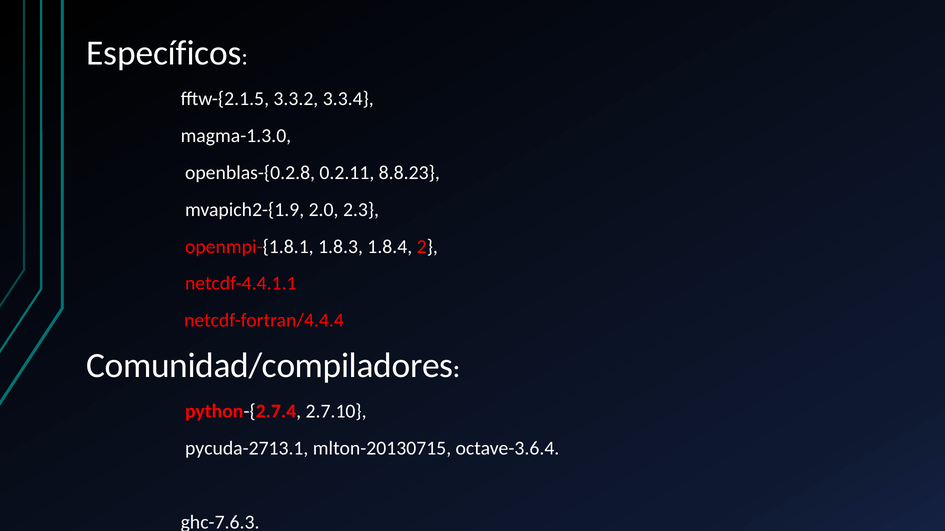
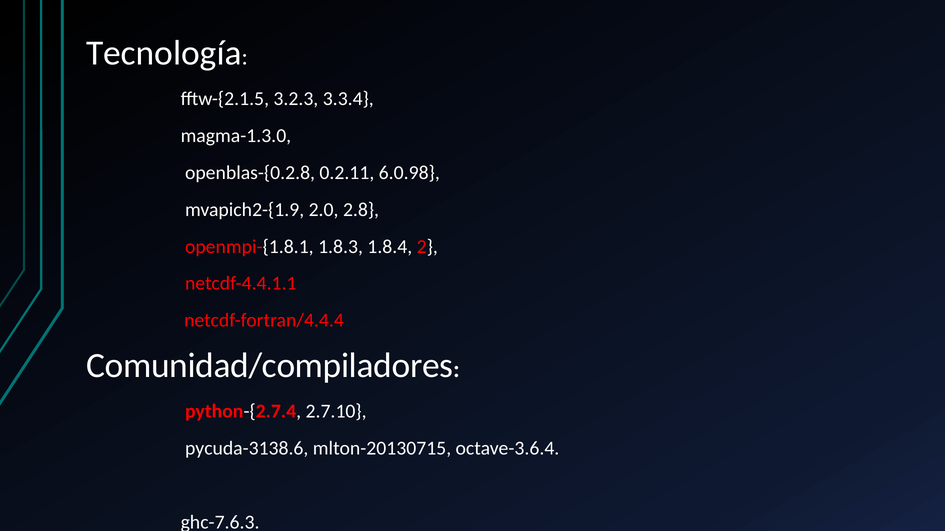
Específicos: Específicos -> Tecnología
3.3.2: 3.3.2 -> 3.2.3
8.8.23: 8.8.23 -> 6.0.98
2.3: 2.3 -> 2.8
pycuda-2713.1: pycuda-2713.1 -> pycuda-3138.6
